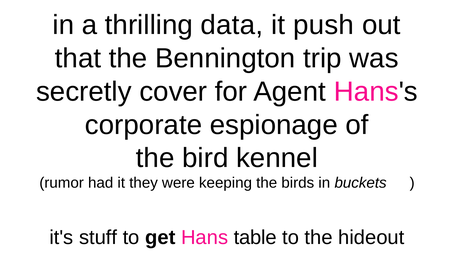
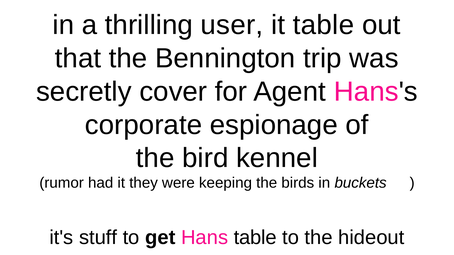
data: data -> user
it push: push -> table
